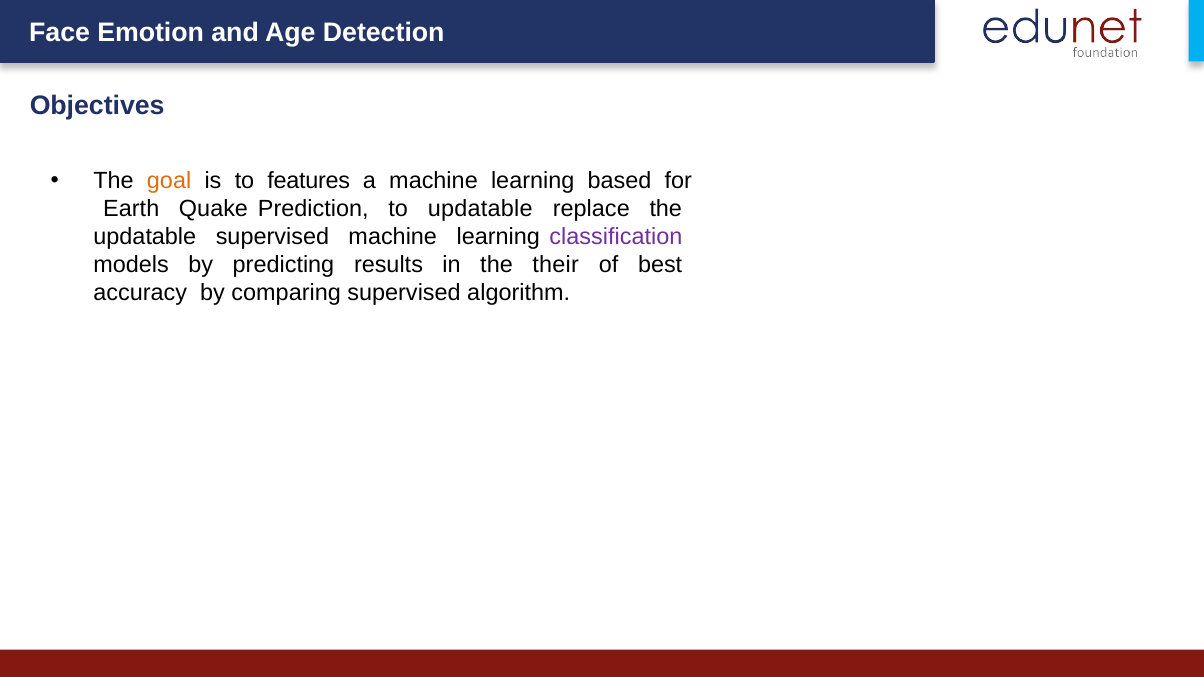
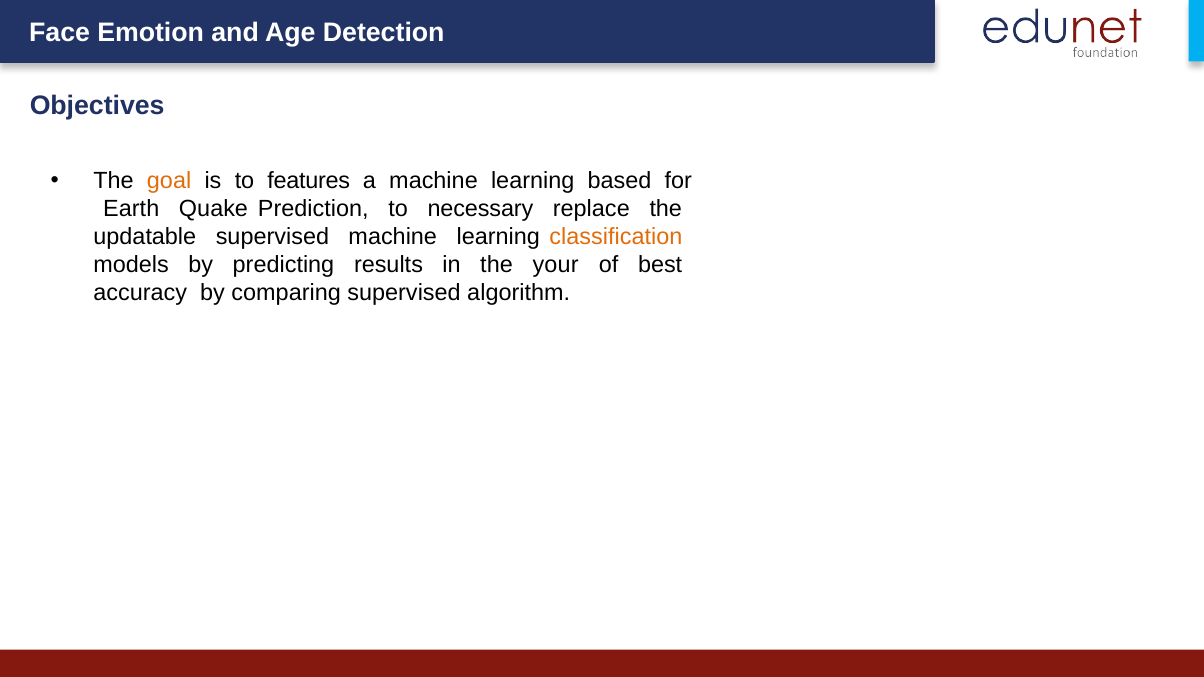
to updatable: updatable -> necessary
classification colour: purple -> orange
their: their -> your
